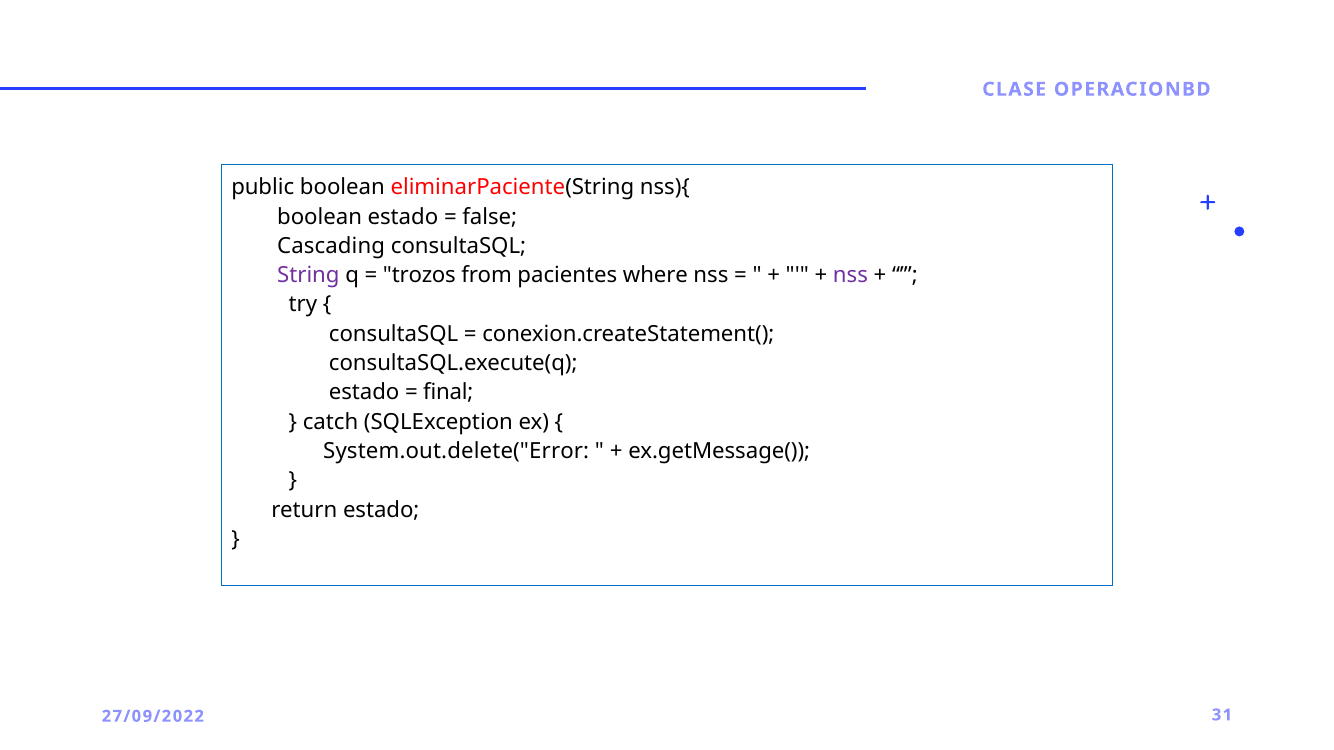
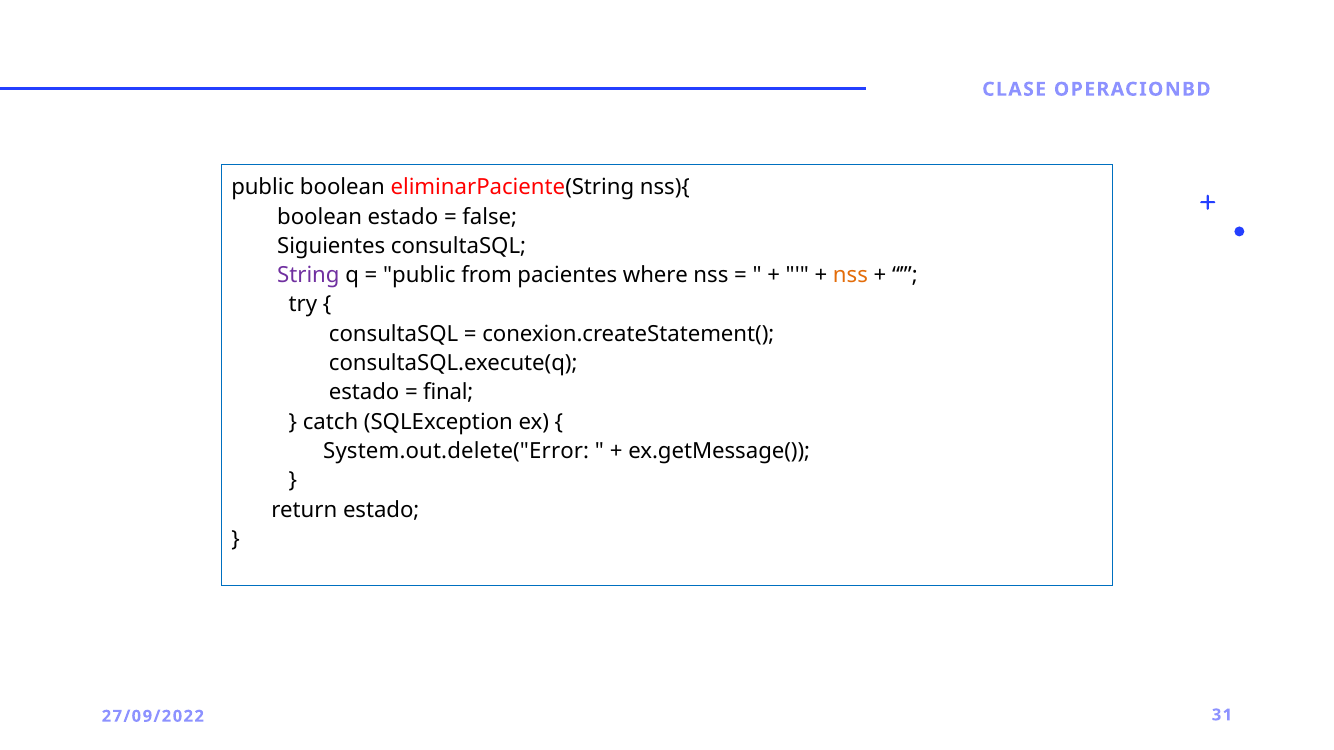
Cascading: Cascading -> Siguientes
trozos at (419, 275): trozos -> public
nss at (850, 275) colour: purple -> orange
